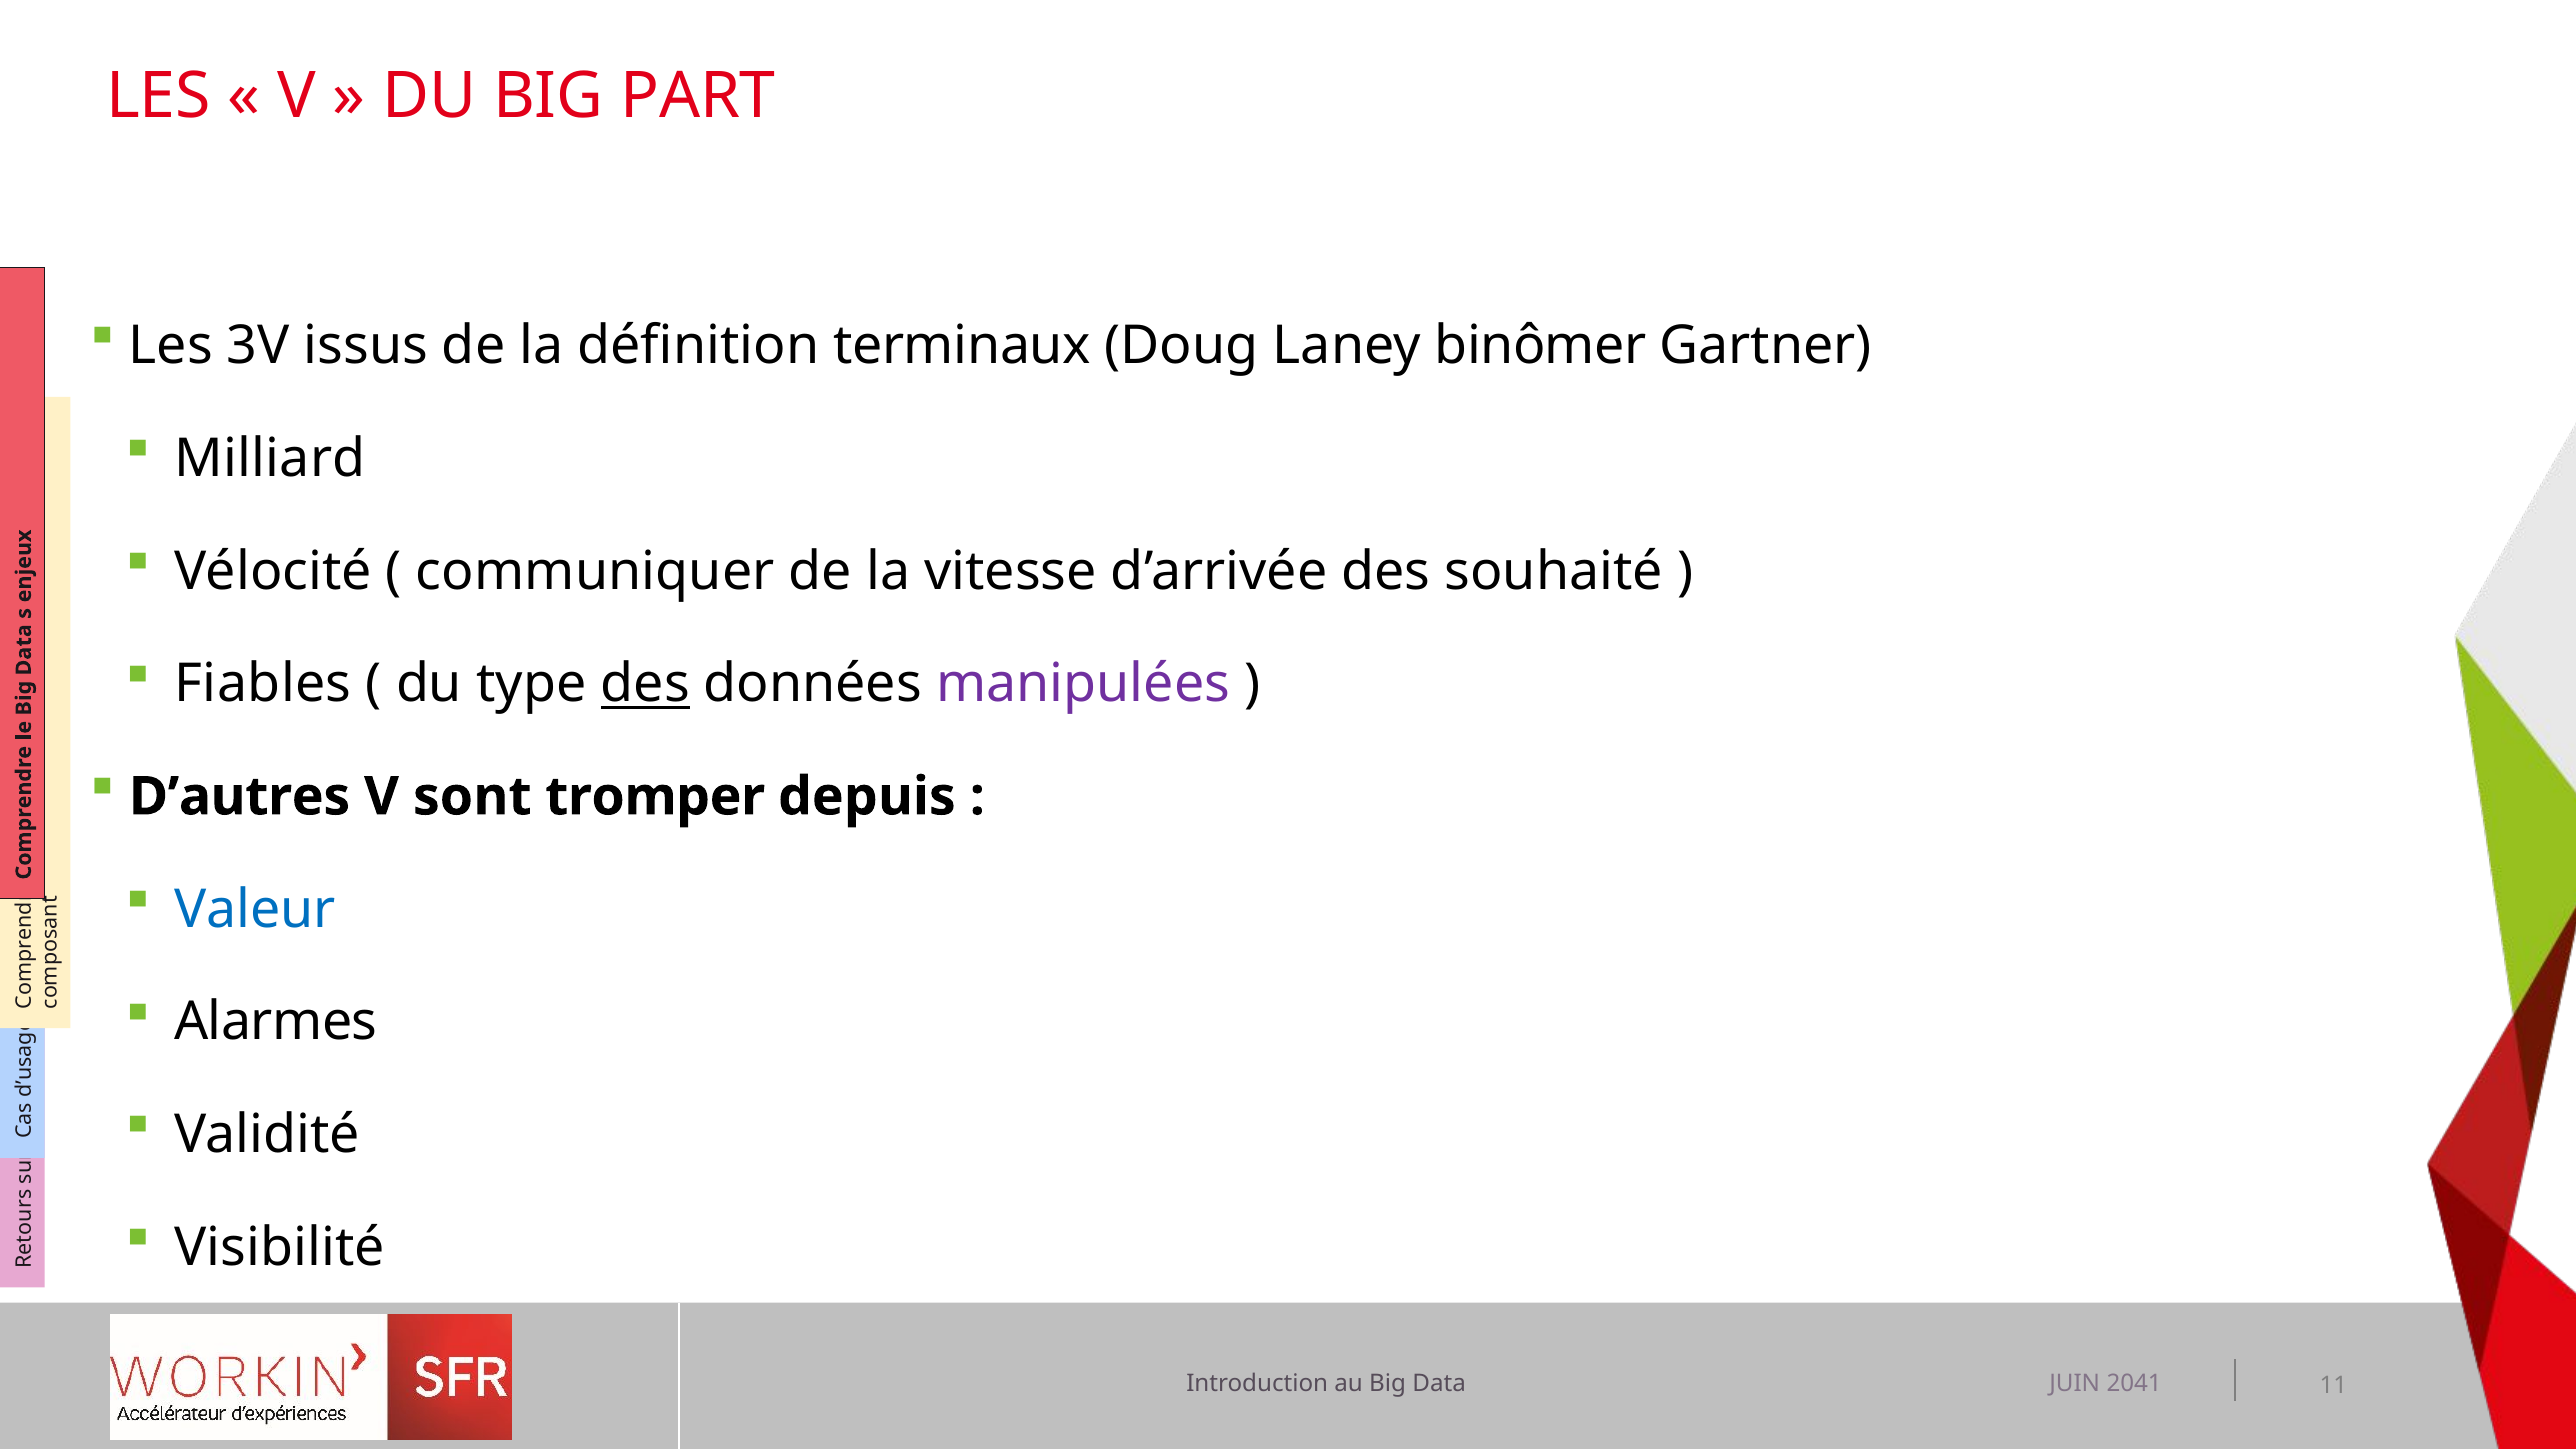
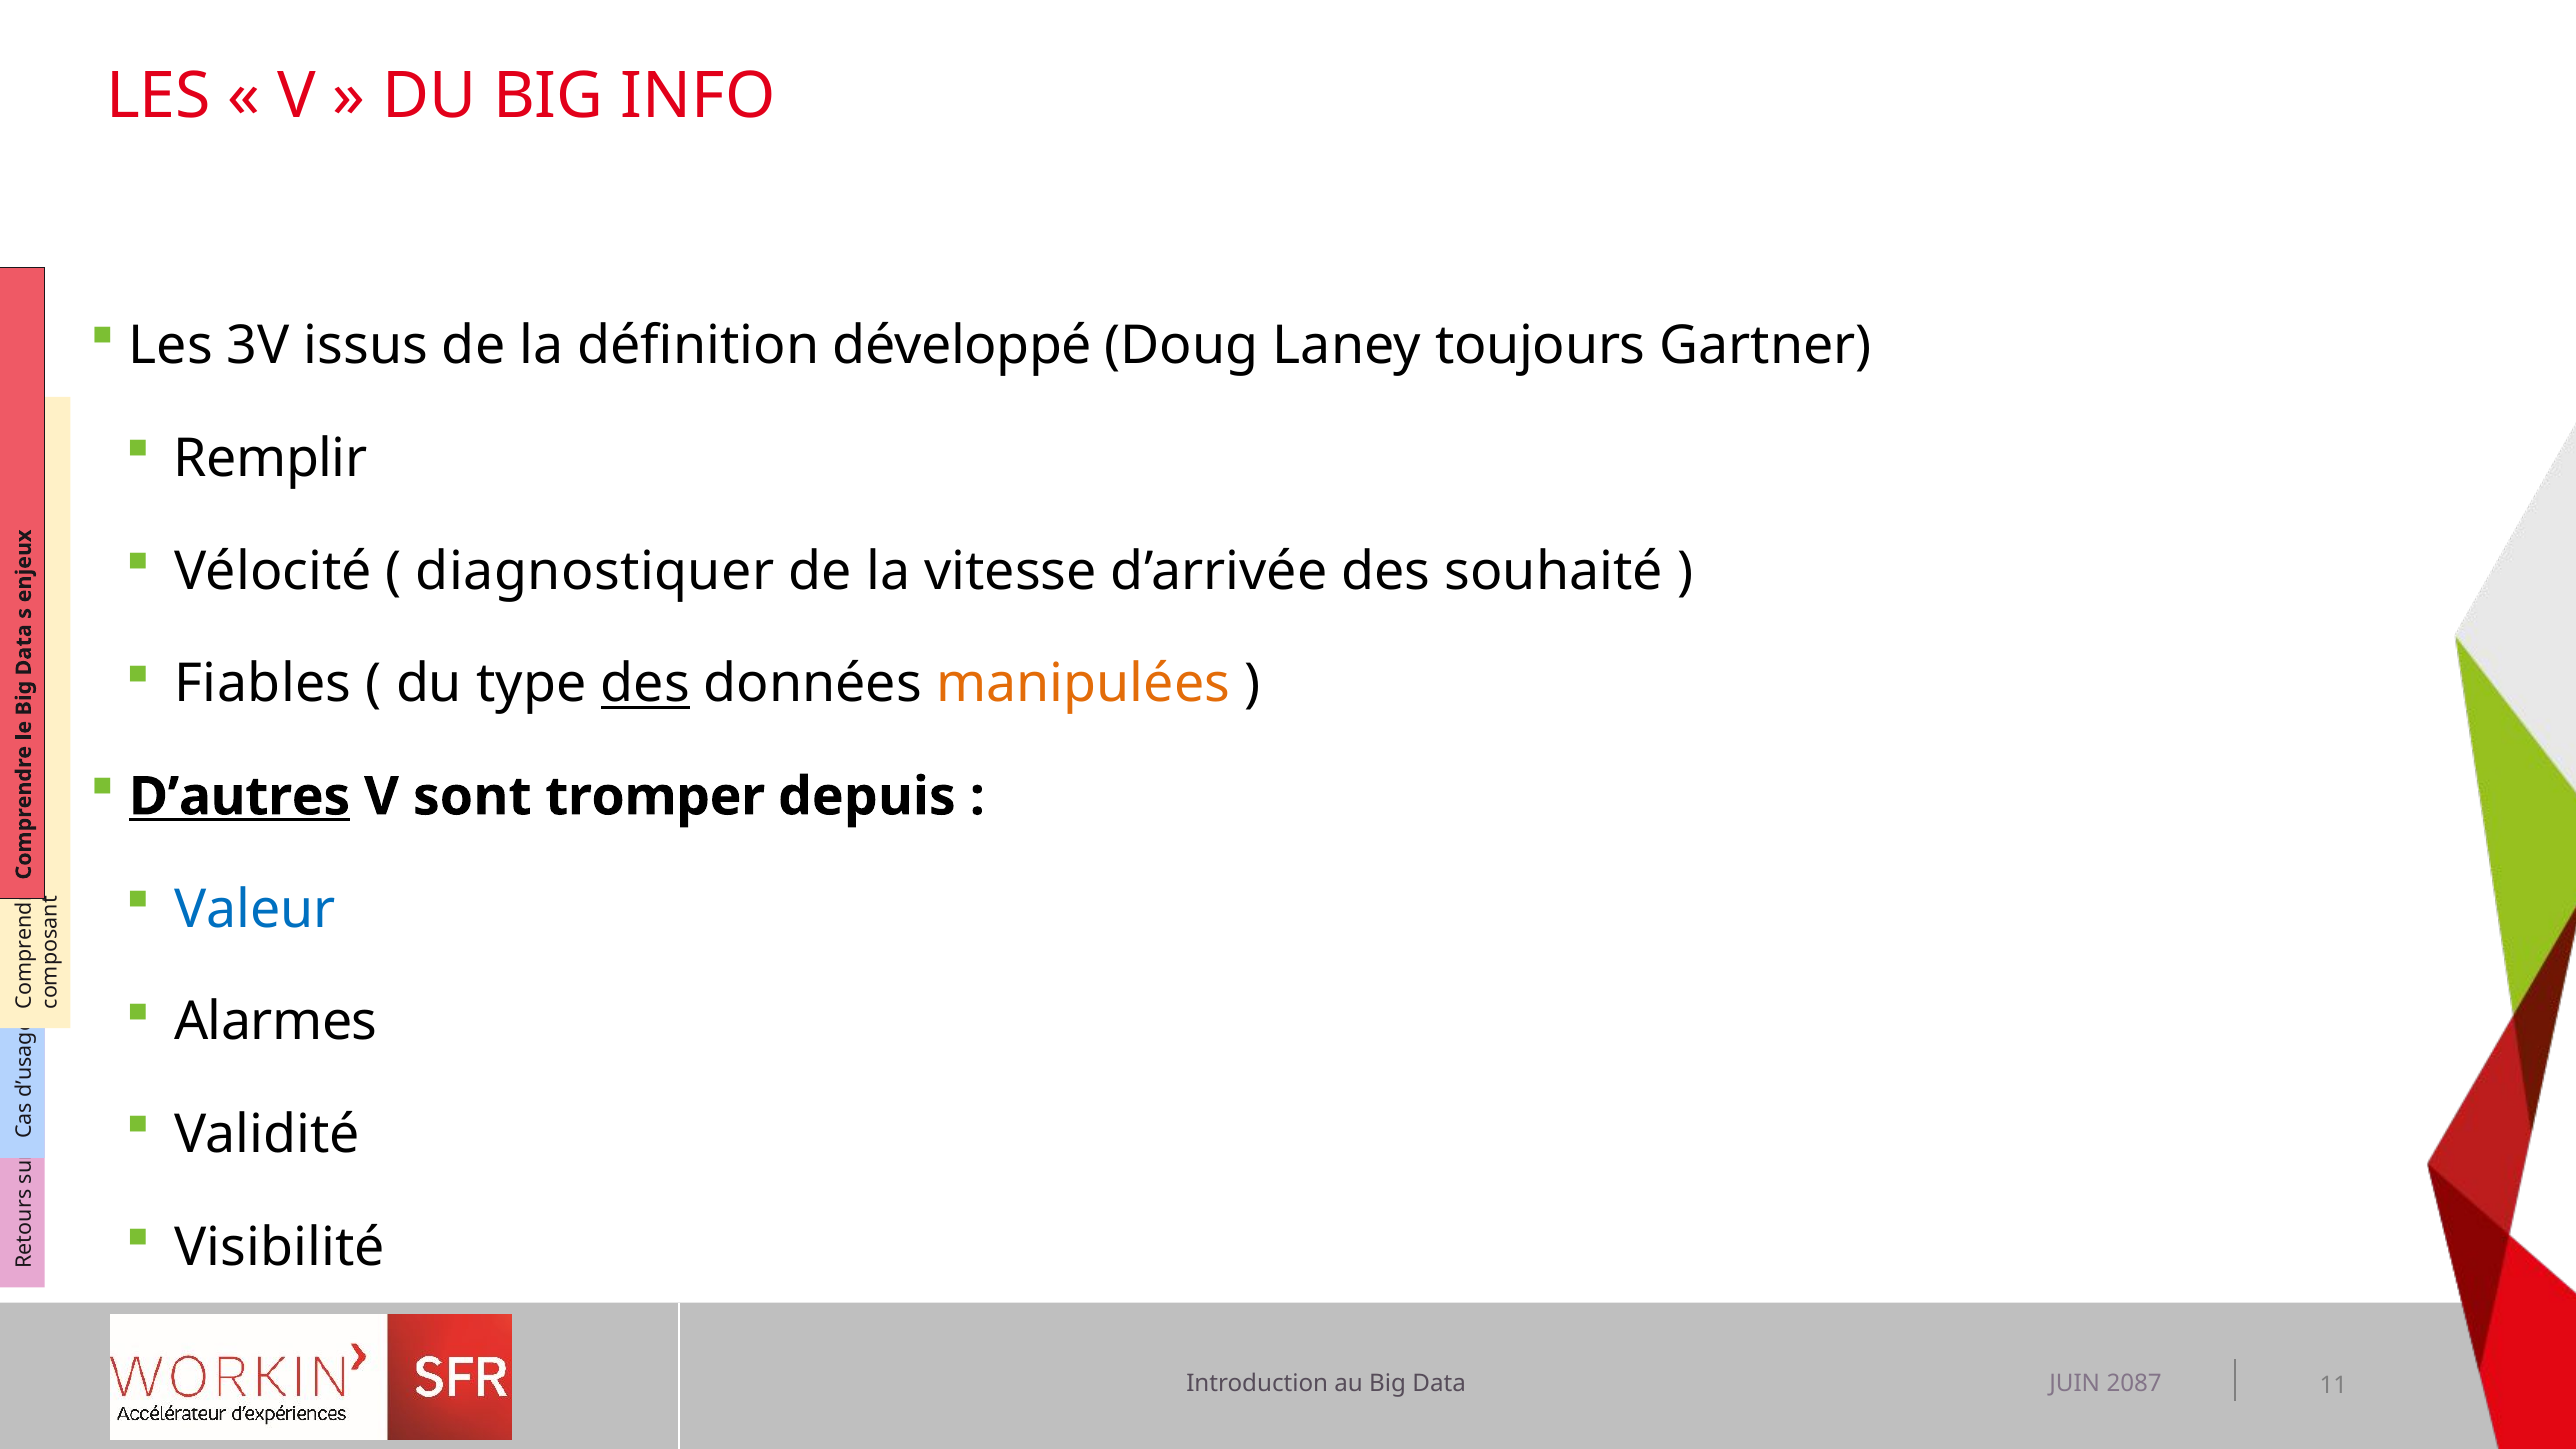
PART: PART -> INFO
terminaux: terminaux -> développé
binômer: binômer -> toujours
Milliard: Milliard -> Remplir
communiquer: communiquer -> diagnostiquer
manipulées colour: purple -> orange
D’autres underline: none -> present
2041: 2041 -> 2087
